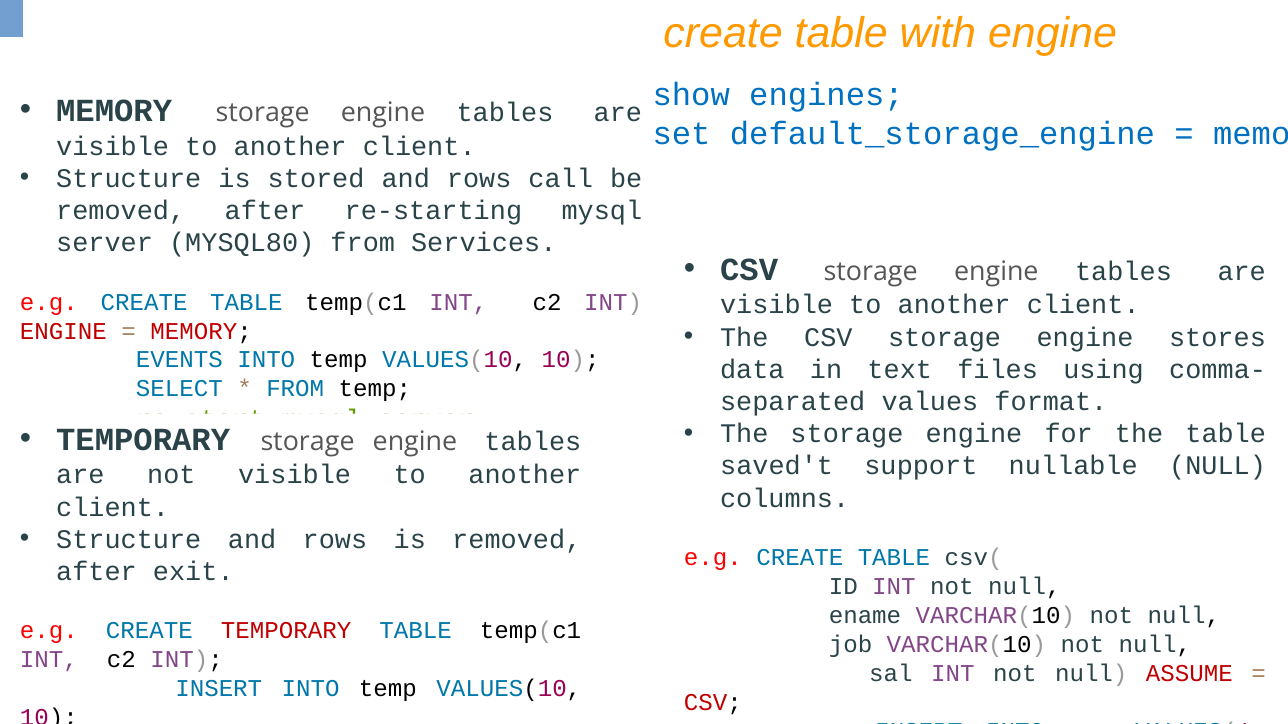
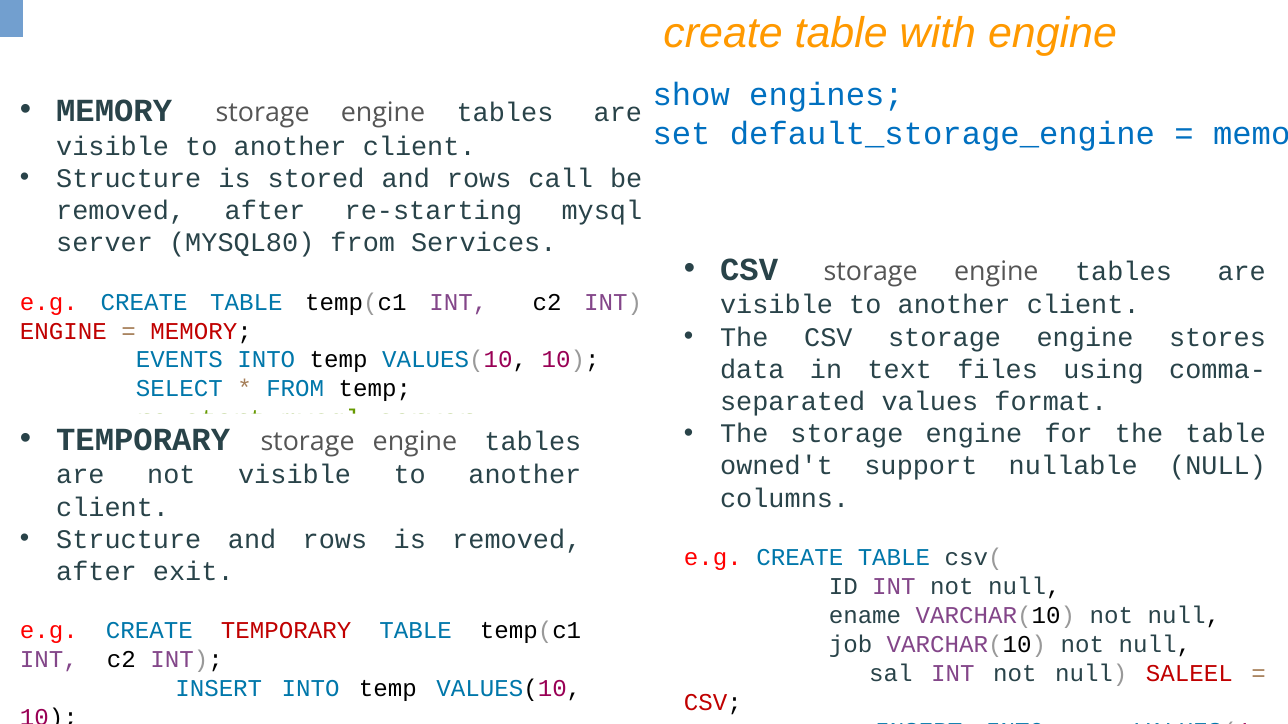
saved't: saved't -> owned't
null ASSUME: ASSUME -> SALEEL
